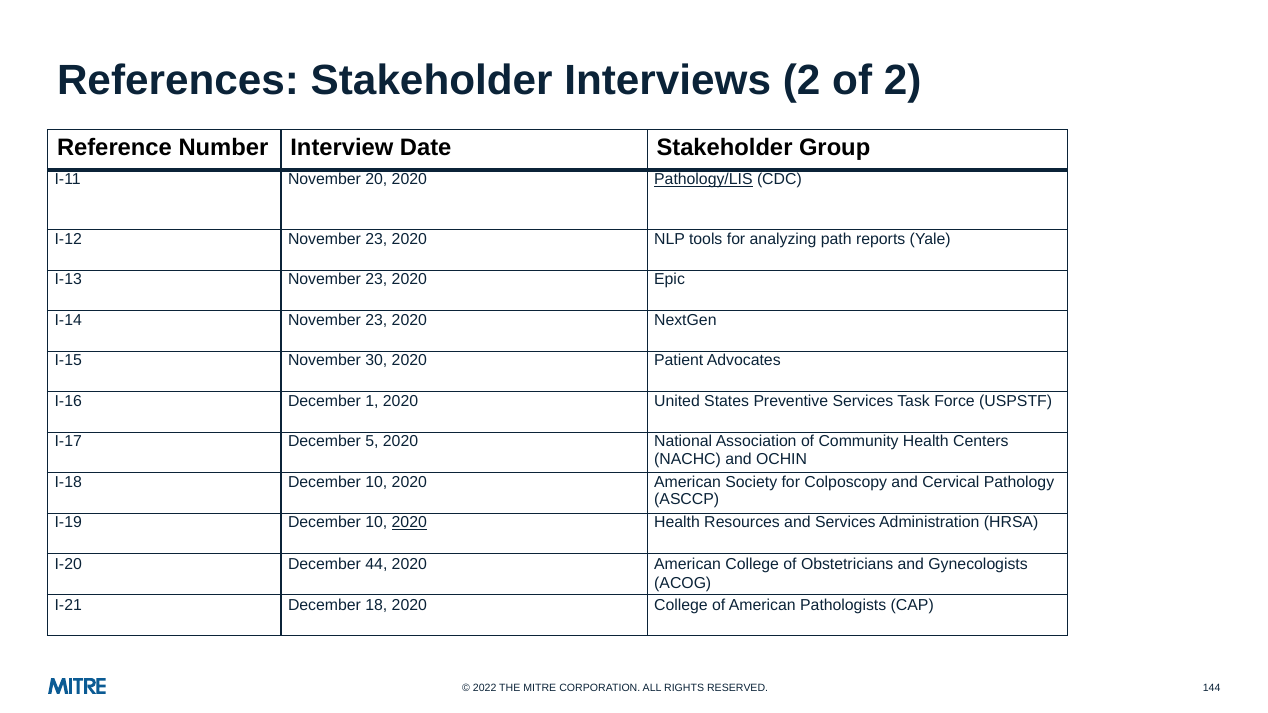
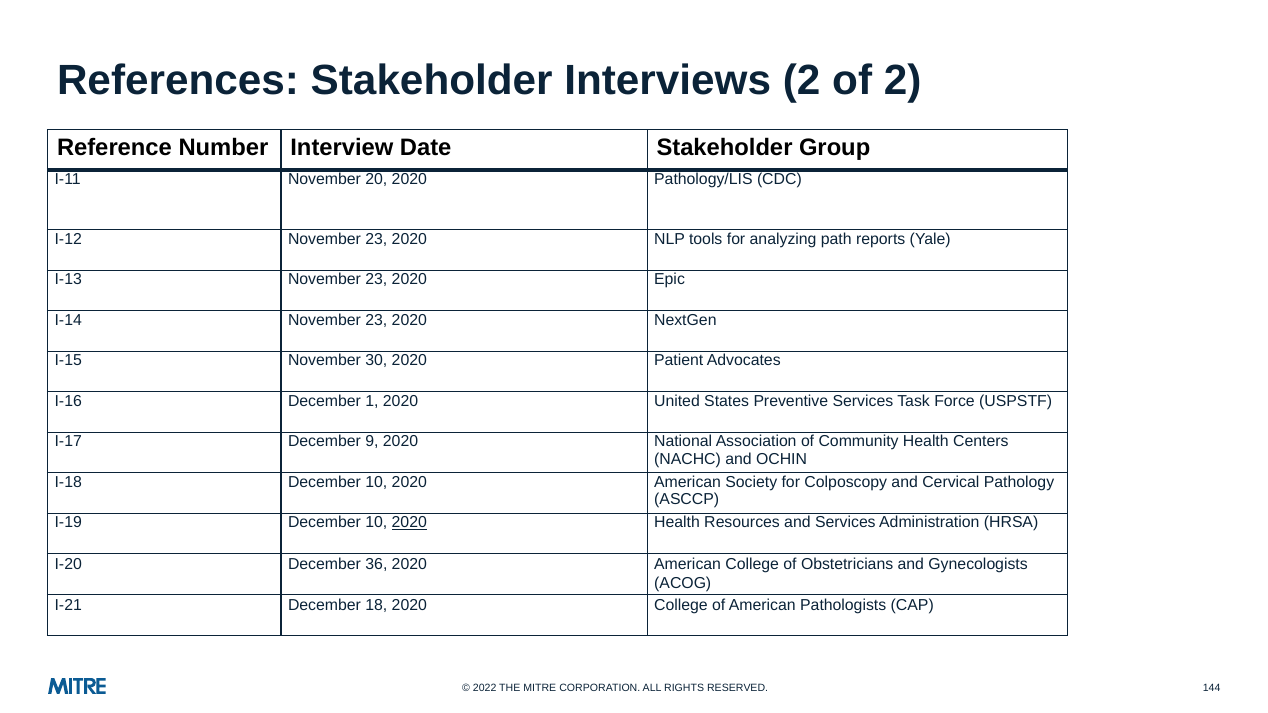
Pathology/LIS underline: present -> none
5: 5 -> 9
44: 44 -> 36
